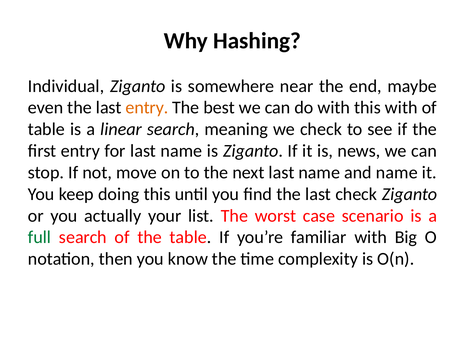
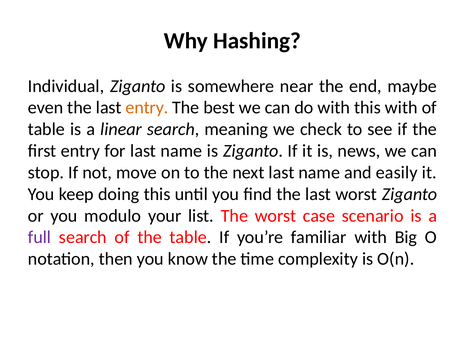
and name: name -> easily
last check: check -> worst
actually: actually -> modulo
full colour: green -> purple
